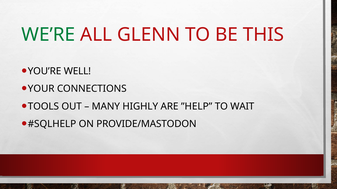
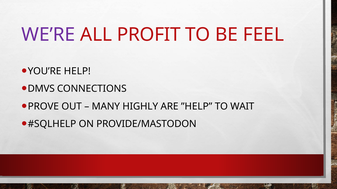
WE’RE colour: green -> purple
GLENN: GLENN -> PROFIT
THIS: THIS -> FEEL
WELL: WELL -> HELP
YOUR: YOUR -> DMVS
TOOLS: TOOLS -> PROVE
